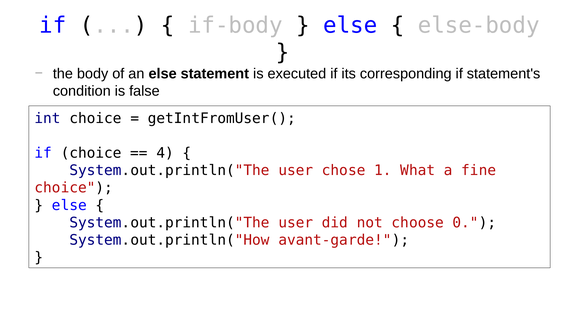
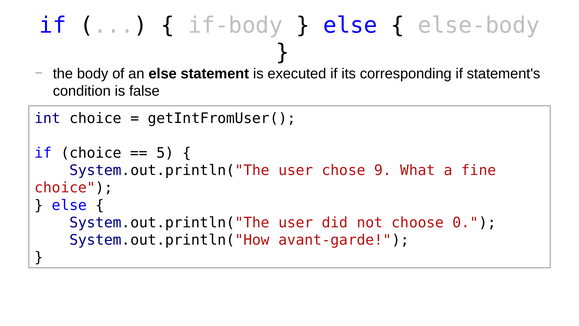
4: 4 -> 5
1: 1 -> 9
